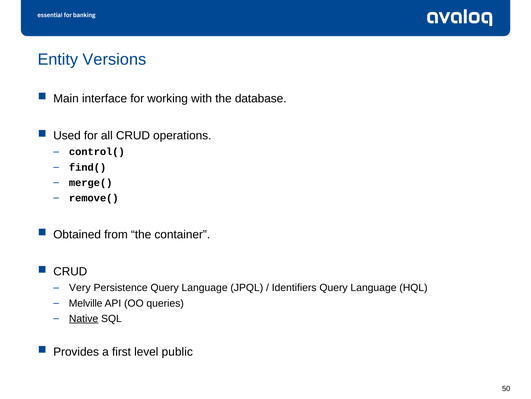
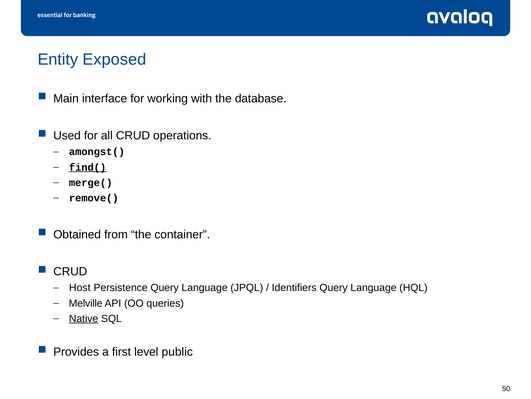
Versions: Versions -> Exposed
control(: control( -> amongst(
find( underline: none -> present
Very: Very -> Host
